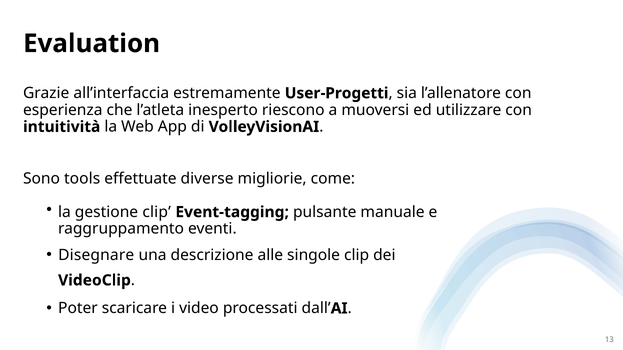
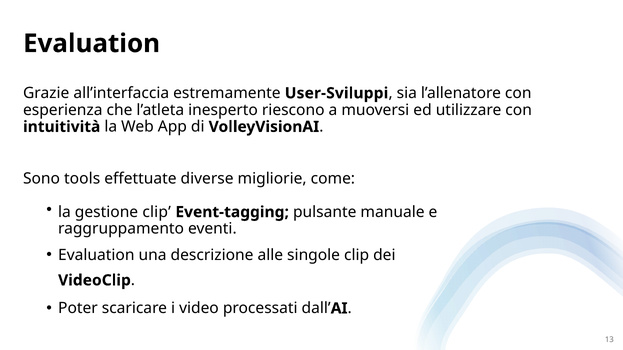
User-Progetti: User-Progetti -> User-Sviluppi
Disegnare at (96, 255): Disegnare -> Evaluation
